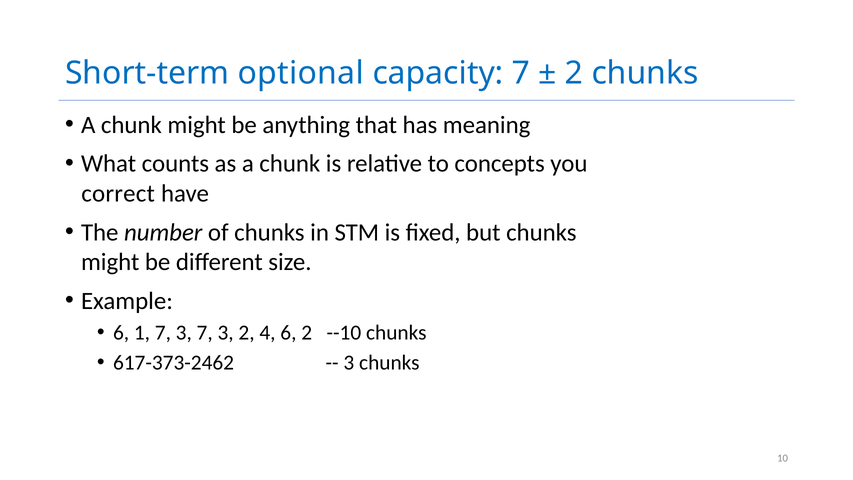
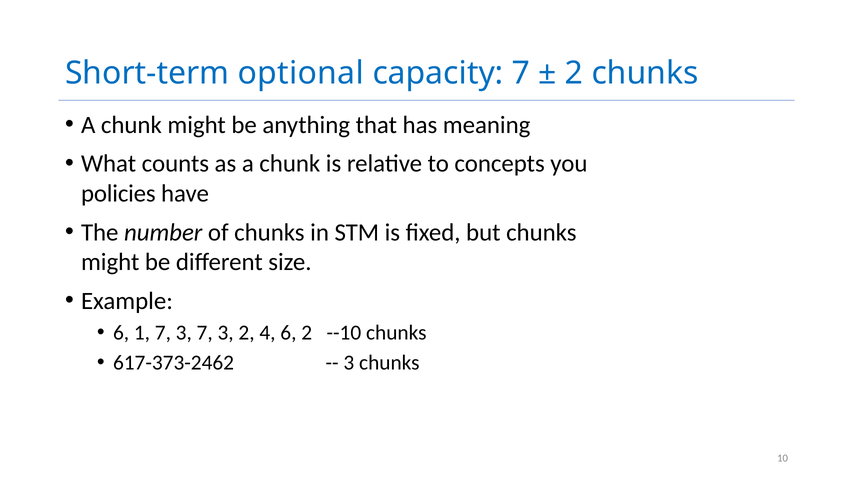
correct: correct -> policies
